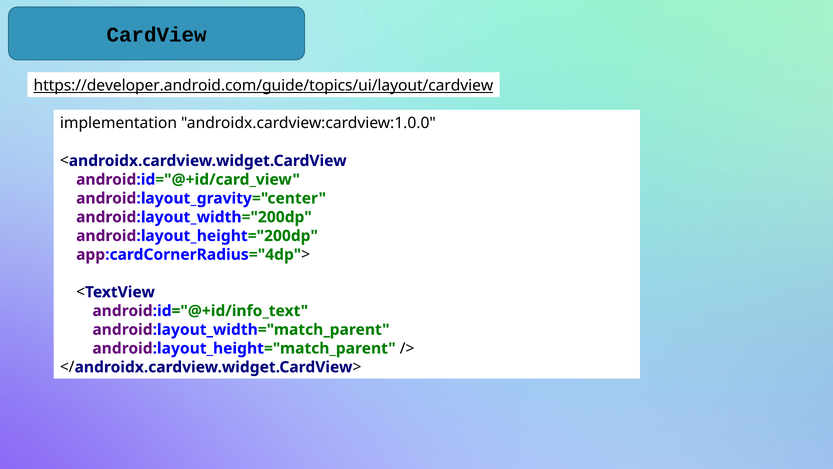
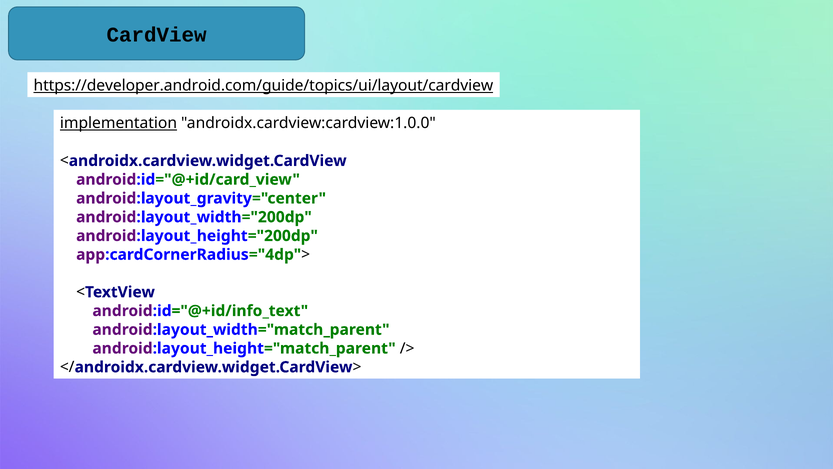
implementation underline: none -> present
